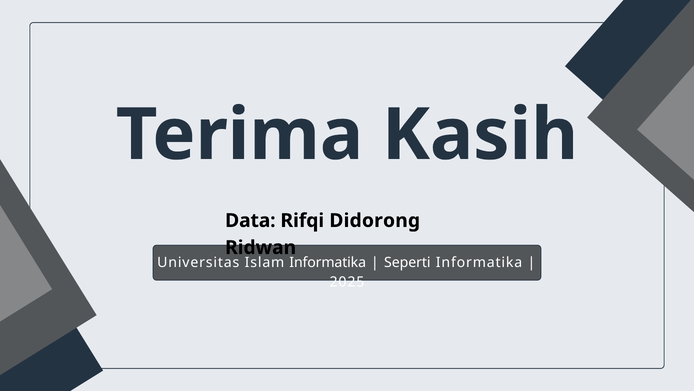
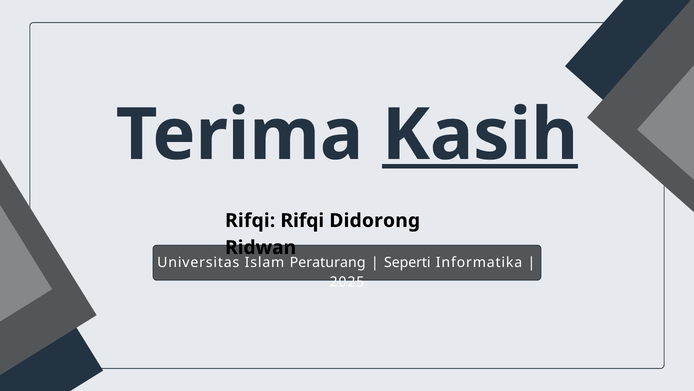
Kasih underline: none -> present
Data at (250, 220): Data -> Rifqi
Informatika at (328, 262): Informatika -> Peraturang
